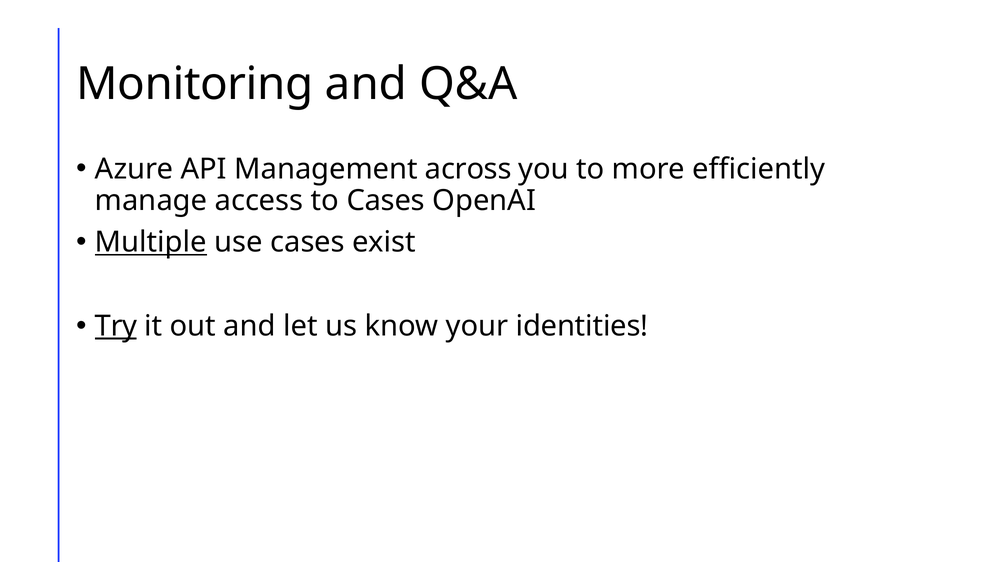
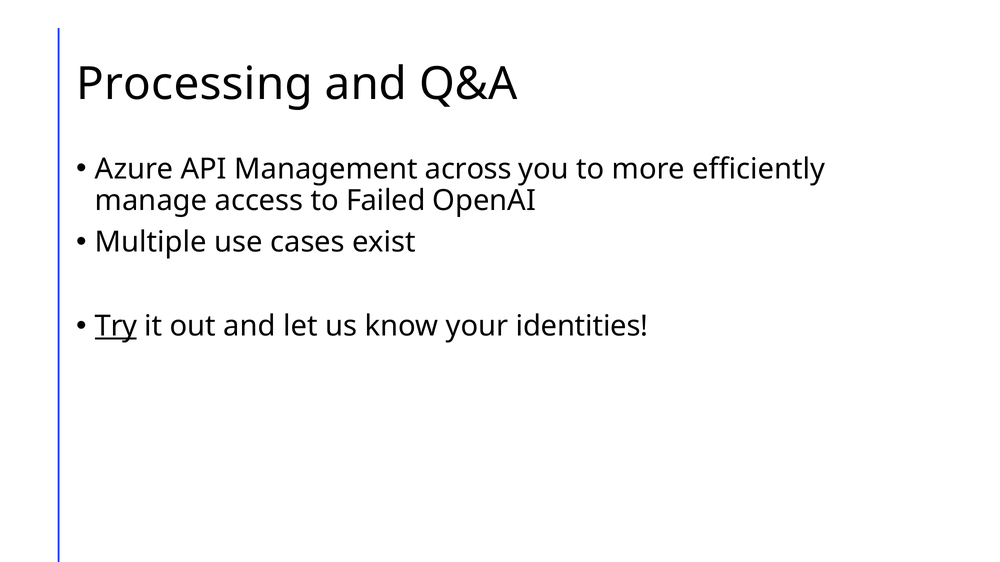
Monitoring: Monitoring -> Processing
to Cases: Cases -> Failed
Multiple underline: present -> none
